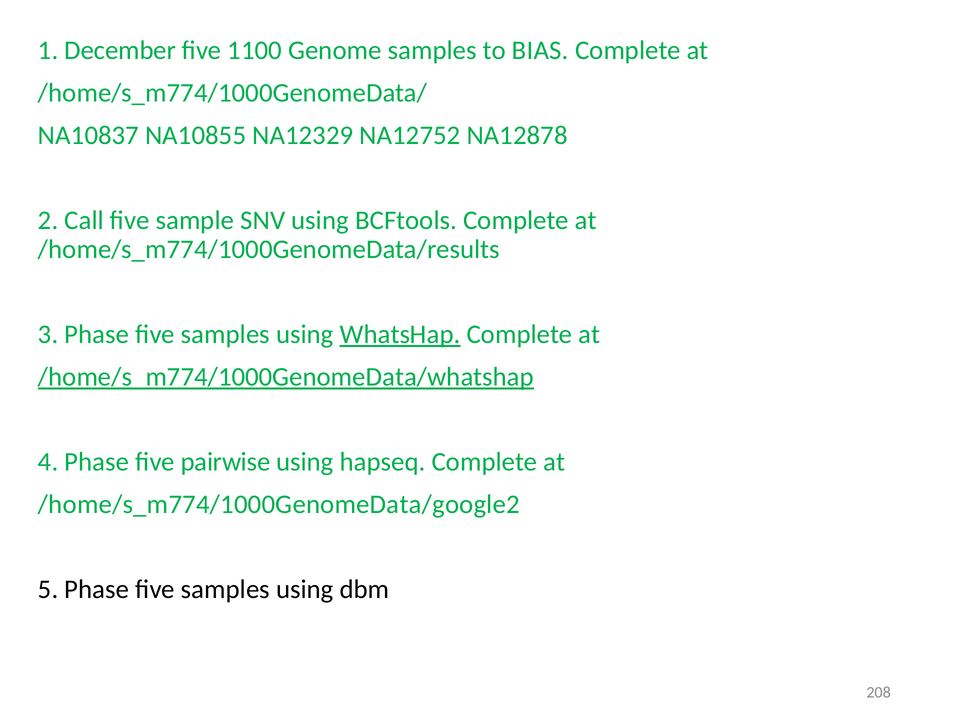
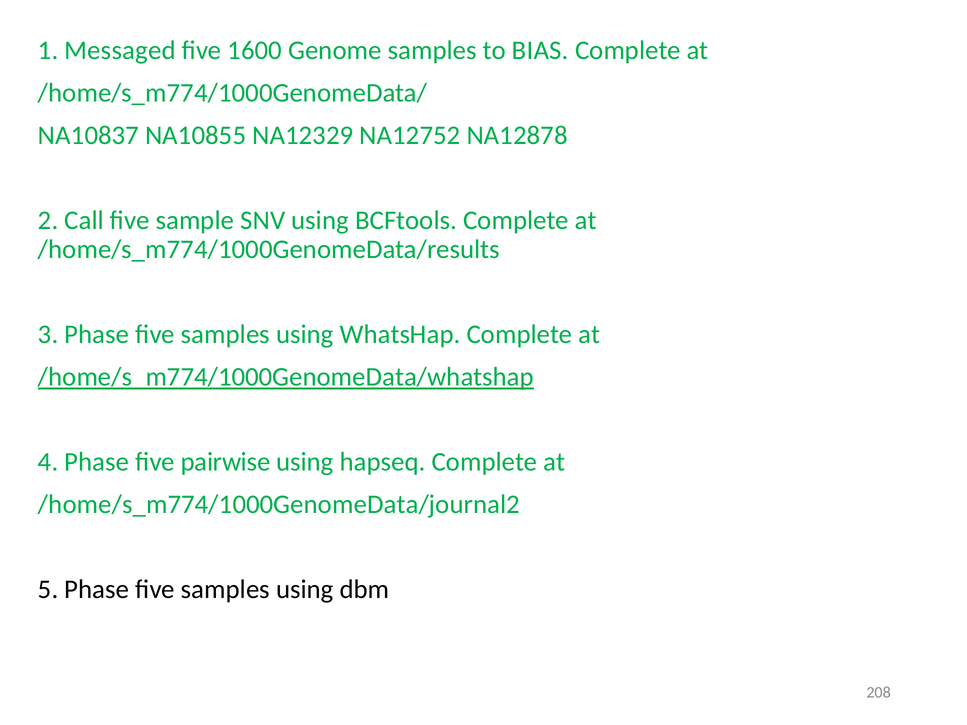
December: December -> Messaged
1100: 1100 -> 1600
WhatsHap underline: present -> none
/home/s_m774/1000GenomeData/google2: /home/s_m774/1000GenomeData/google2 -> /home/s_m774/1000GenomeData/journal2
